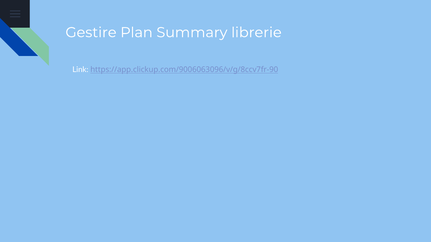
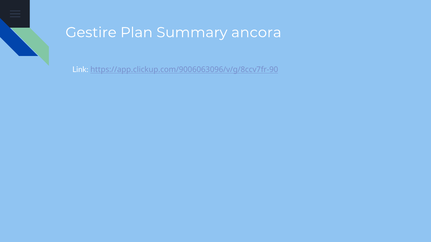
librerie: librerie -> ancora
